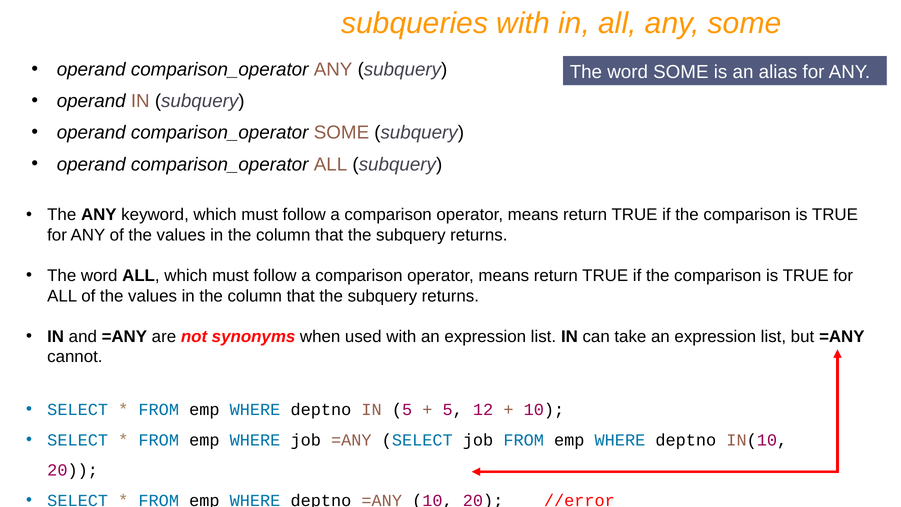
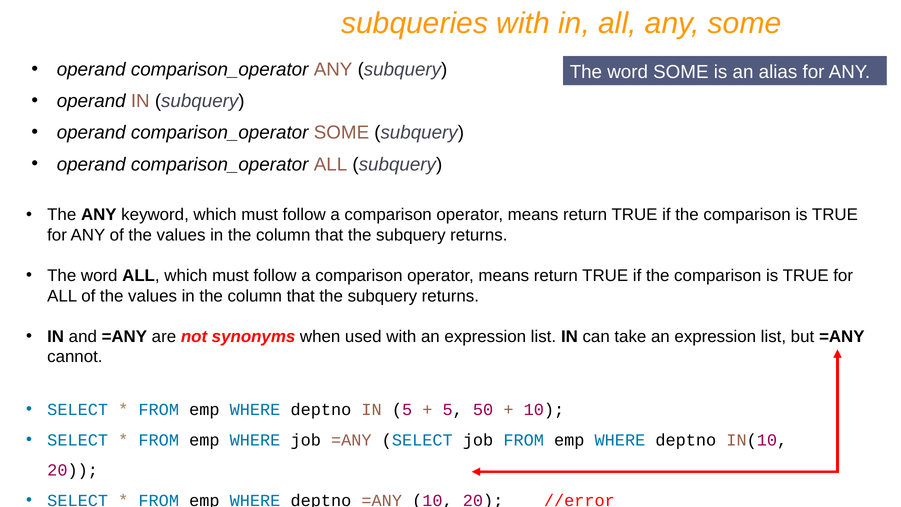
12: 12 -> 50
